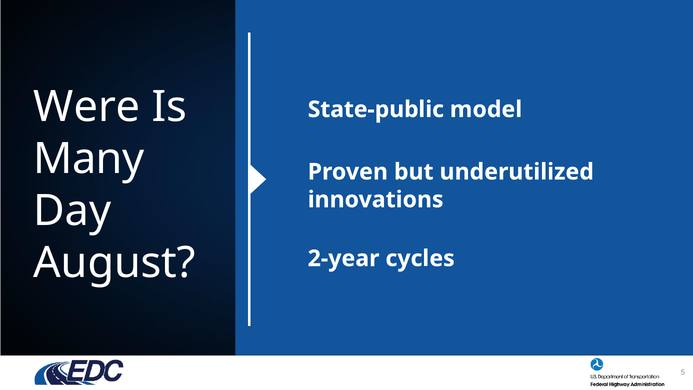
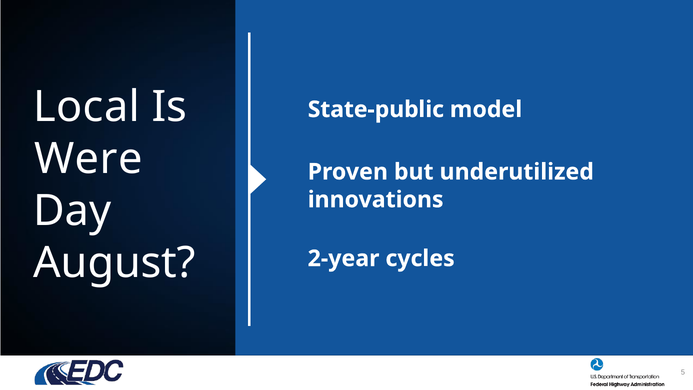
Were: Were -> Local
Many: Many -> Were
